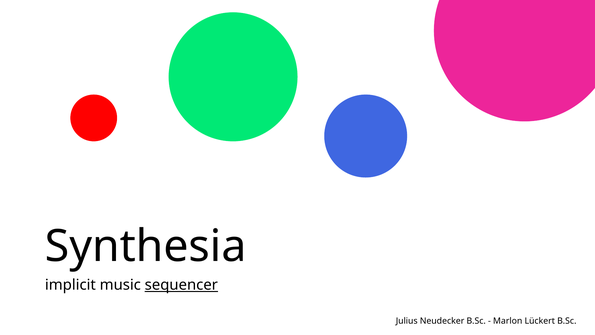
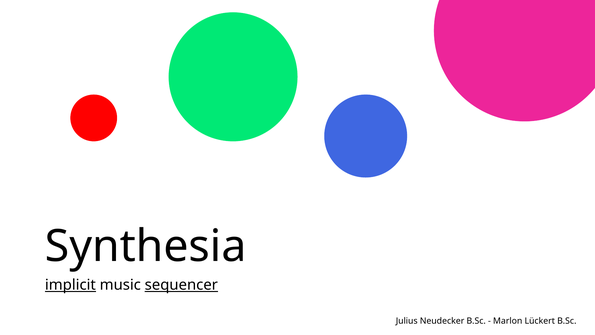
implicit underline: none -> present
